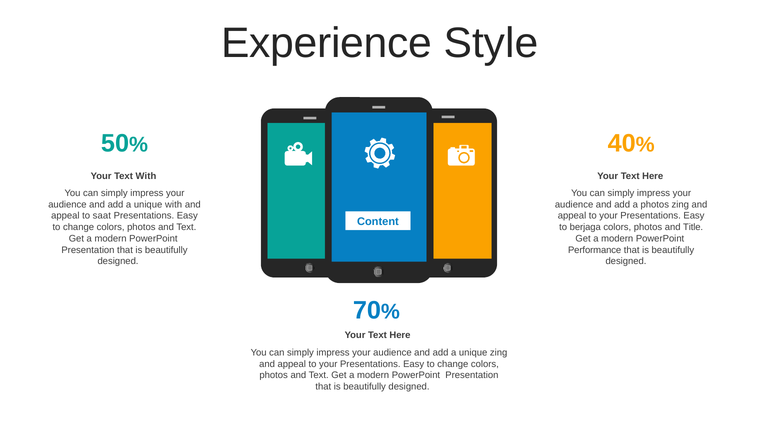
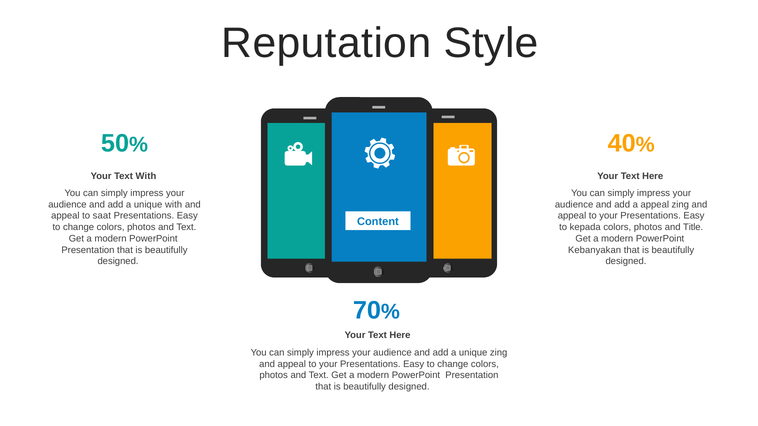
Experience: Experience -> Reputation
a photos: photos -> appeal
berjaga: berjaga -> kepada
Performance: Performance -> Kebanyakan
